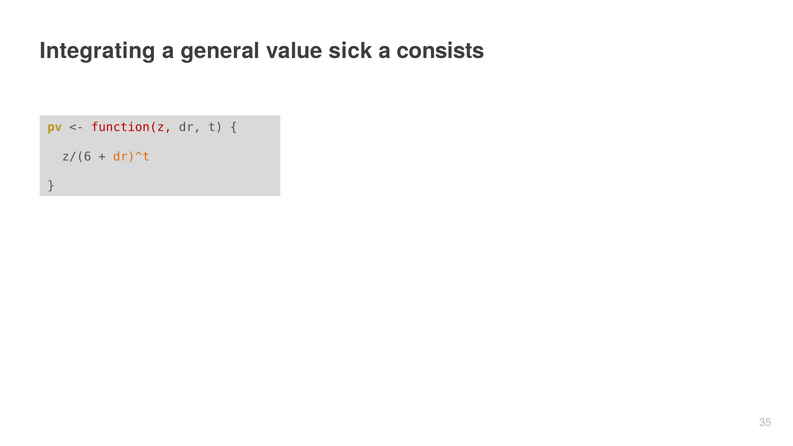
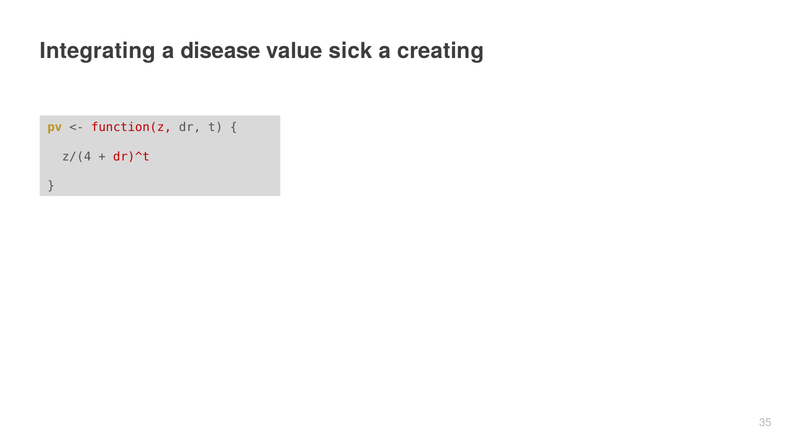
general: general -> disease
consists: consists -> creating
z/(6: z/(6 -> z/(4
dr)^t colour: orange -> red
